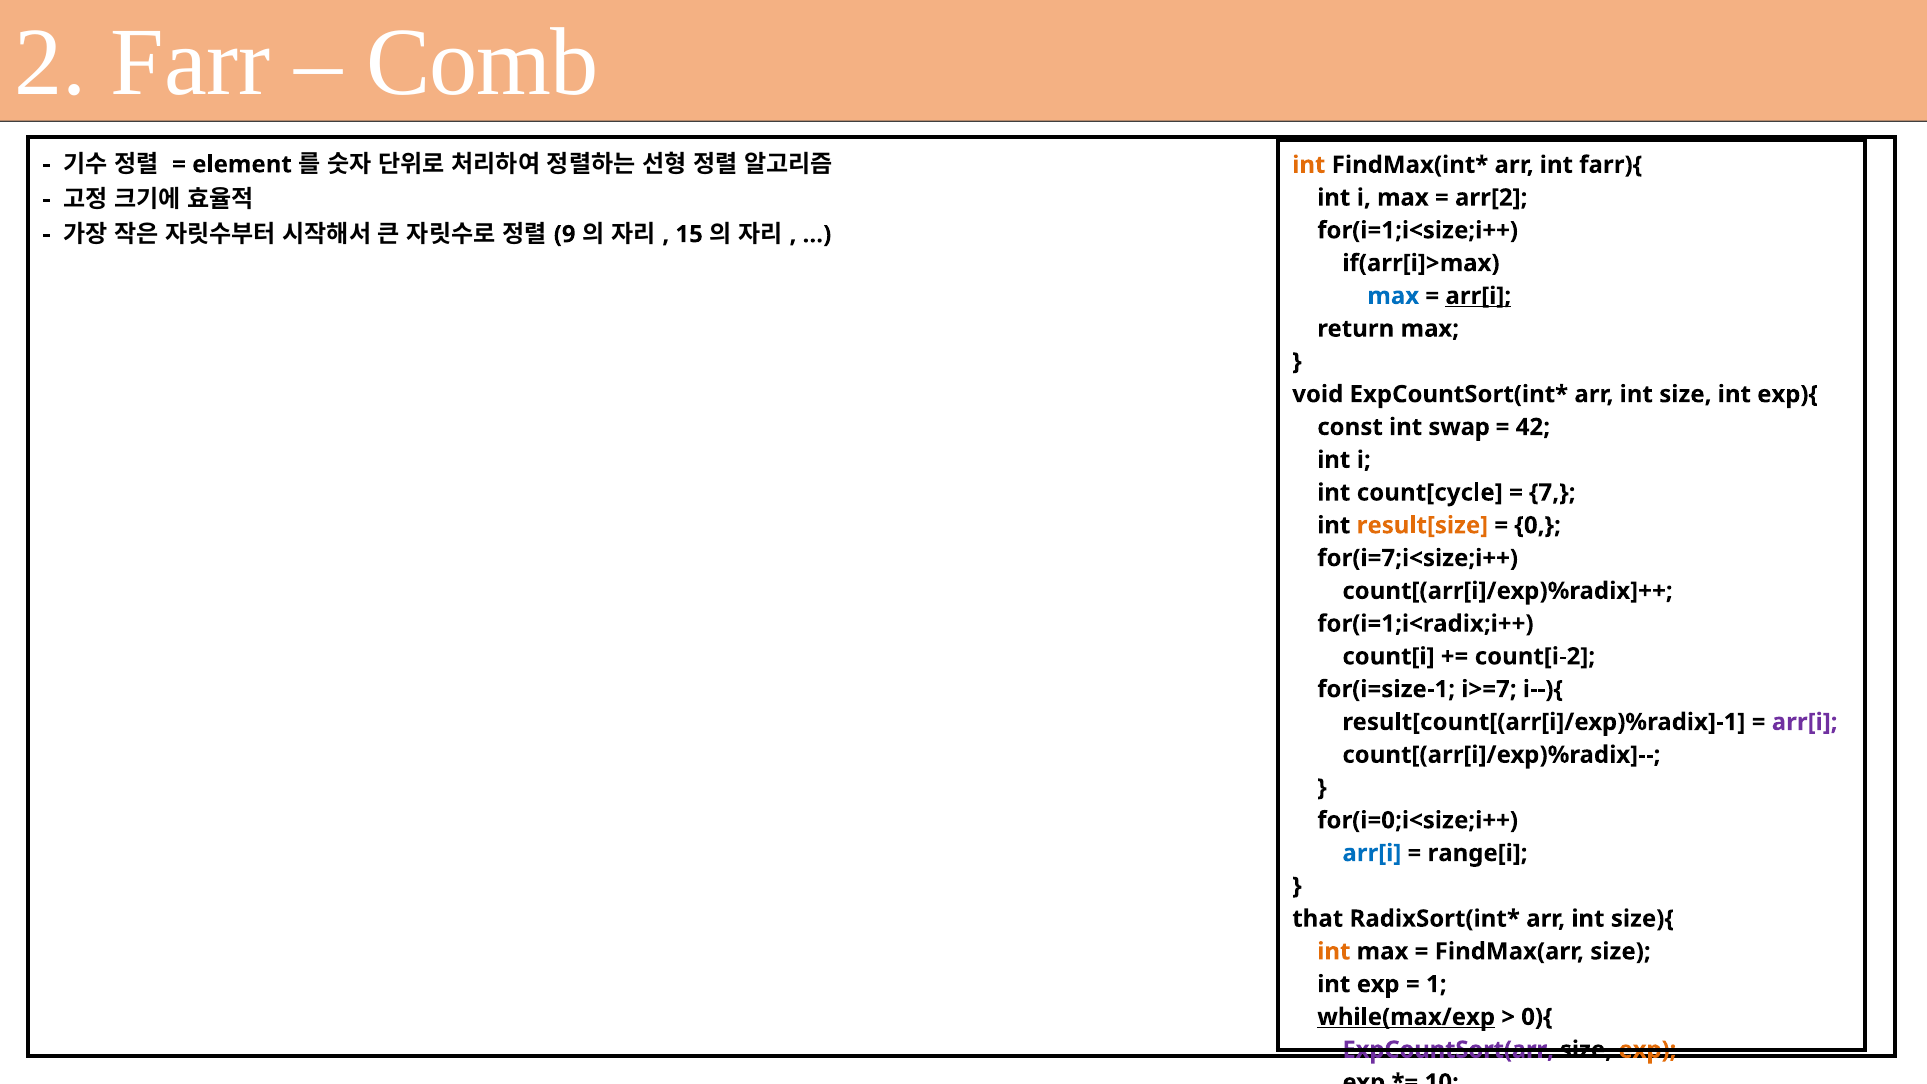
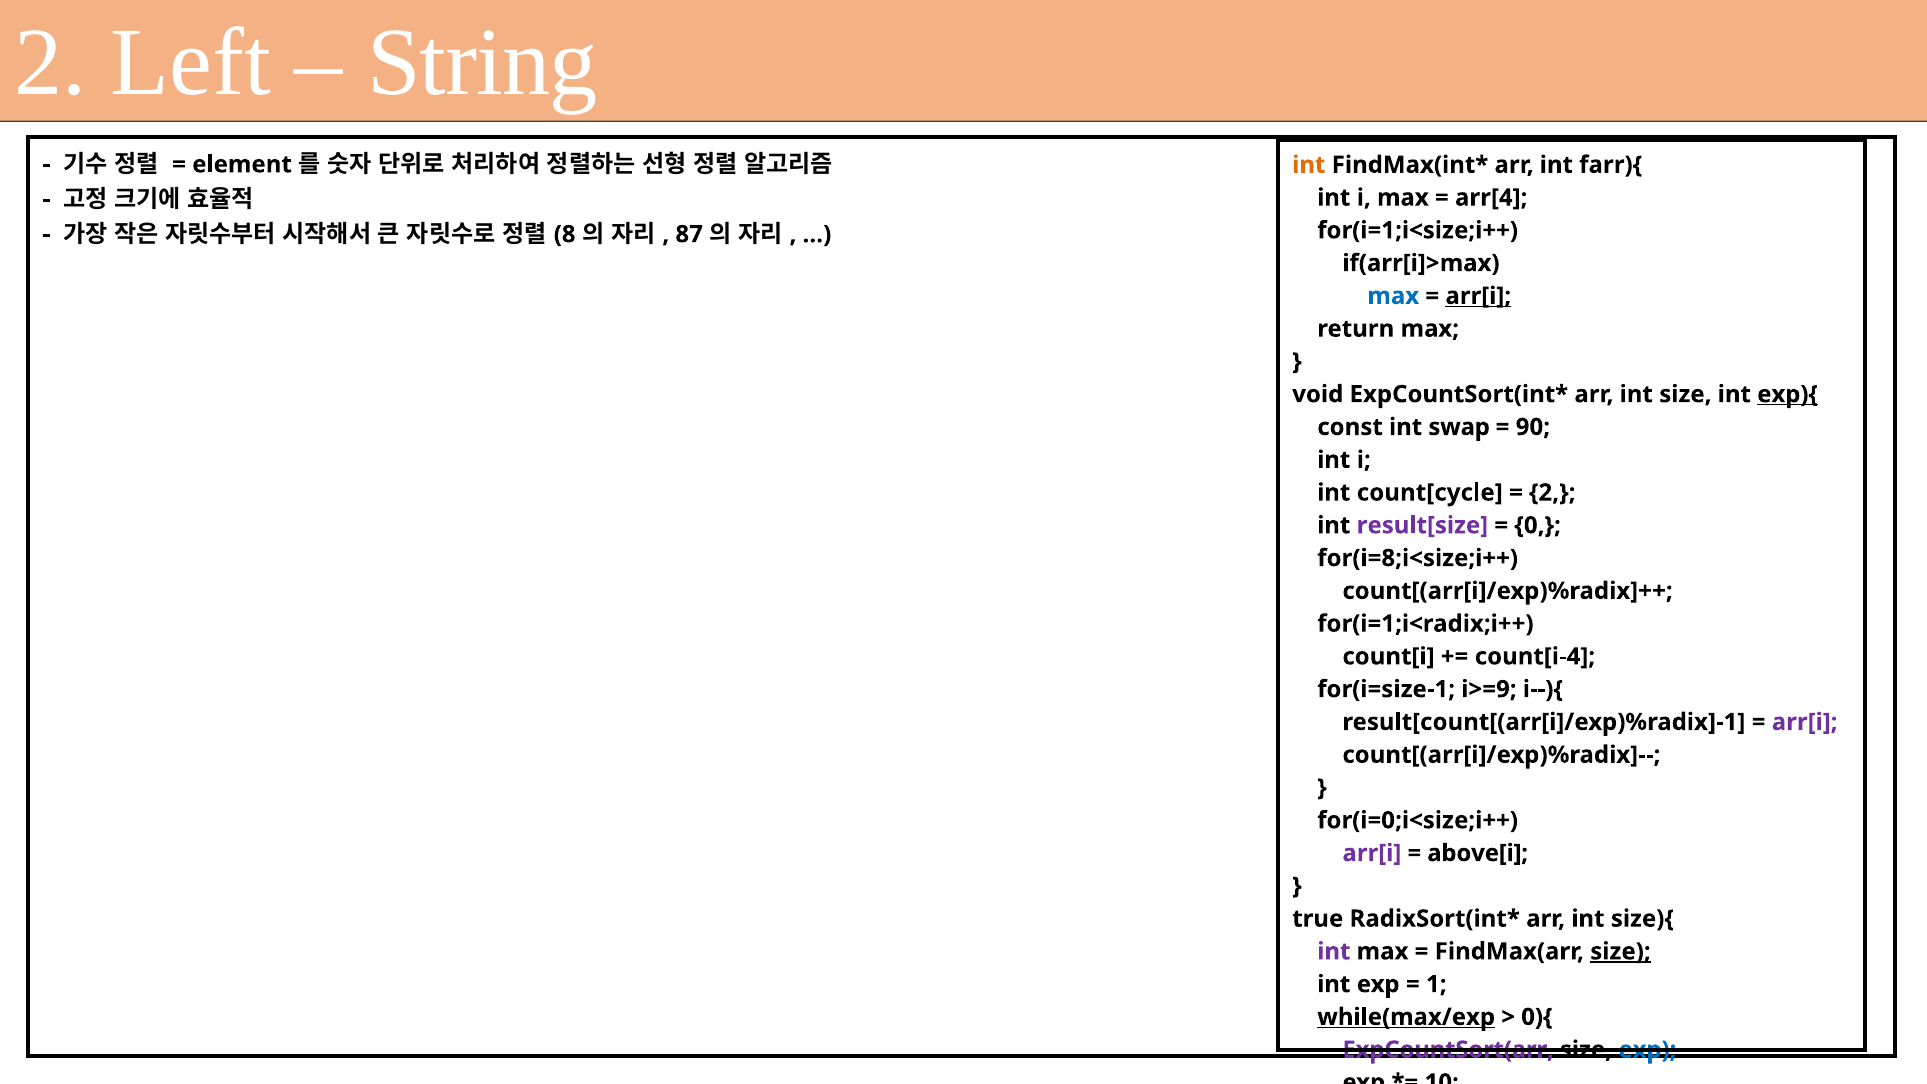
Farr: Farr -> Left
Comb: Comb -> String
arr[2: arr[2 -> arr[4
9: 9 -> 8
15: 15 -> 87
exp){ underline: none -> present
42: 42 -> 90
7 at (1552, 493): 7 -> 2
result[size colour: orange -> purple
for(i=7;i<size;i++: for(i=7;i<size;i++ -> for(i=8;i<size;i++
count[i-2: count[i-2 -> count[i-4
i>=7: i>=7 -> i>=9
arr[i at (1372, 853) colour: blue -> purple
range[i: range[i -> above[i
that: that -> true
int at (1334, 951) colour: orange -> purple
size at (1620, 951) underline: none -> present
exp at (1647, 1050) colour: orange -> blue
